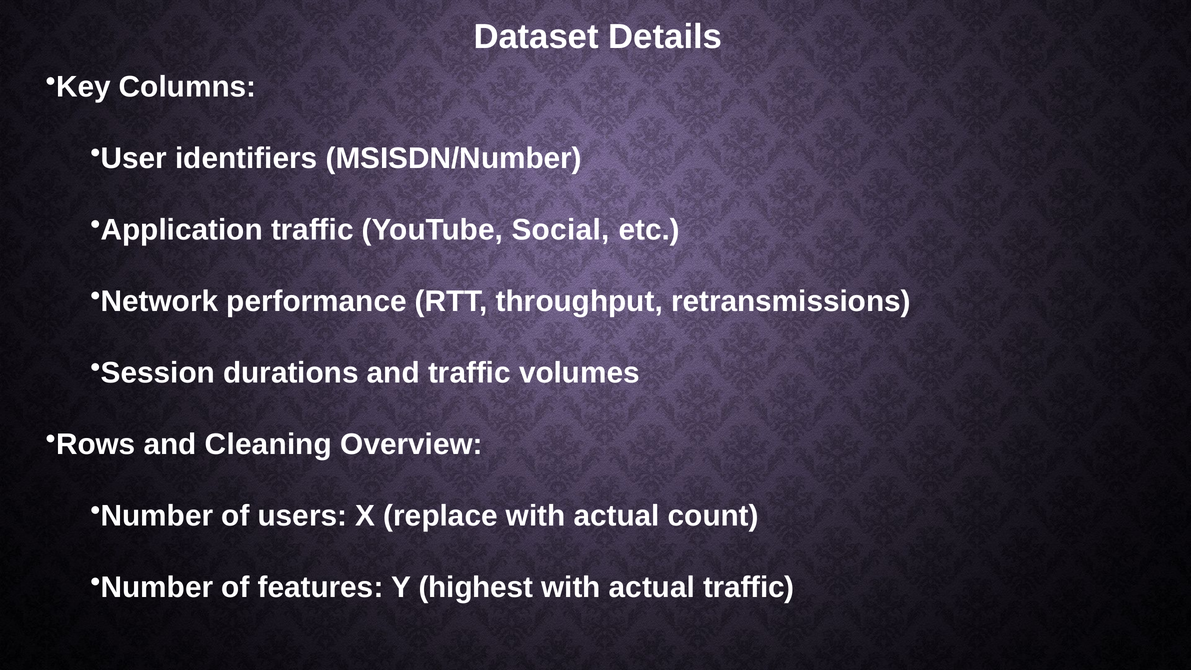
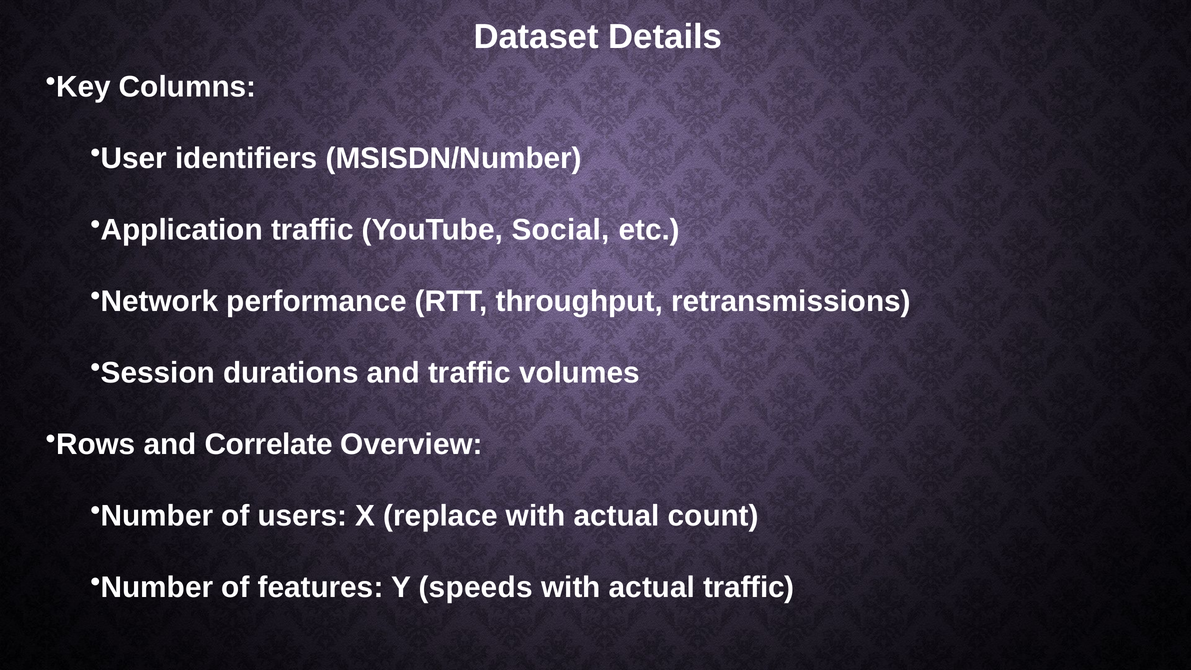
Cleaning: Cleaning -> Correlate
highest: highest -> speeds
